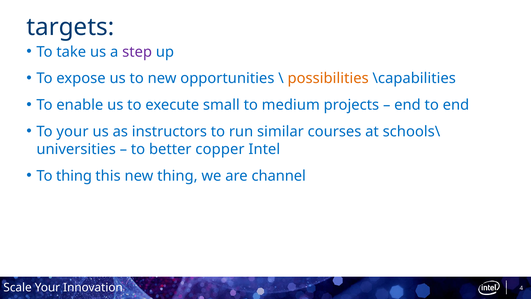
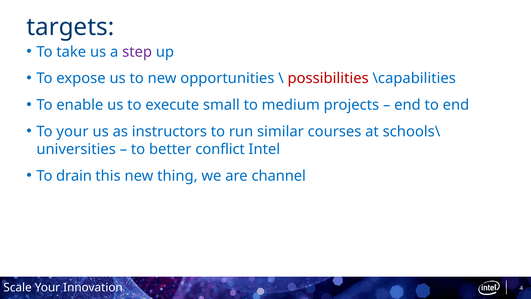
possibilities colour: orange -> red
copper: copper -> conflict
To thing: thing -> drain
